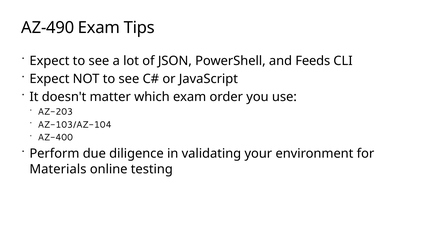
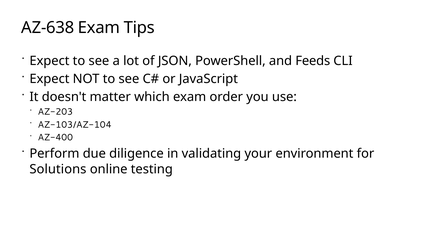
AZ-490: AZ-490 -> AZ-638
Materials: Materials -> Solutions
